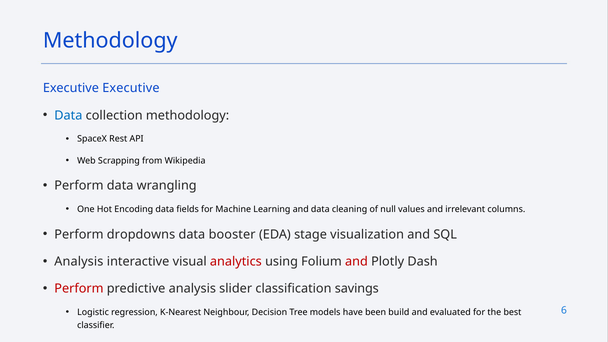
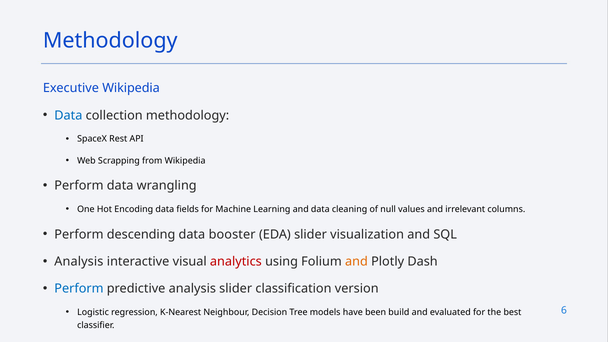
Executive Executive: Executive -> Wikipedia
dropdowns: dropdowns -> descending
EDA stage: stage -> slider
and at (356, 262) colour: red -> orange
Perform at (79, 289) colour: red -> blue
savings: savings -> version
